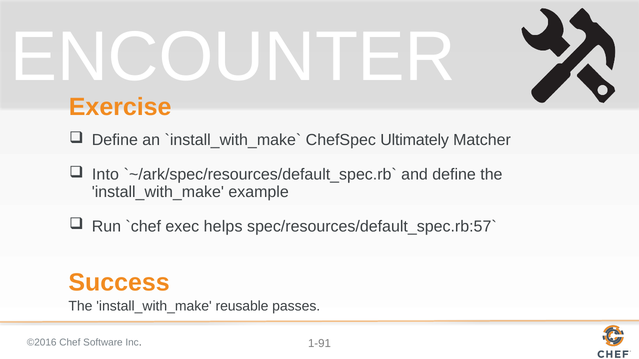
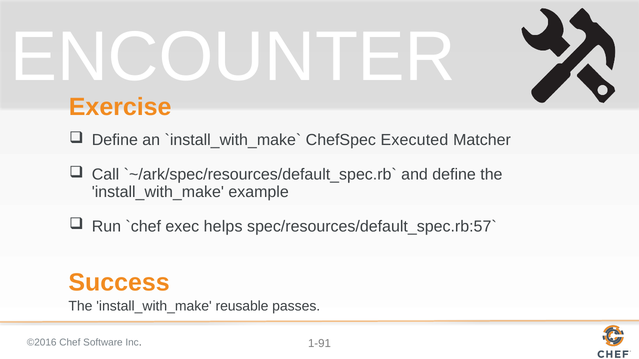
Ultimately: Ultimately -> Executed
Into: Into -> Call
